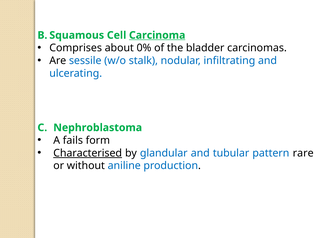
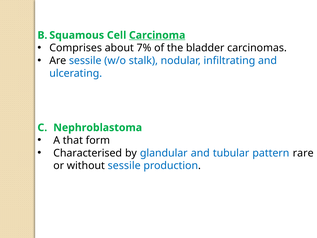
0%: 0% -> 7%
fails: fails -> that
Characterised underline: present -> none
without aniline: aniline -> sessile
